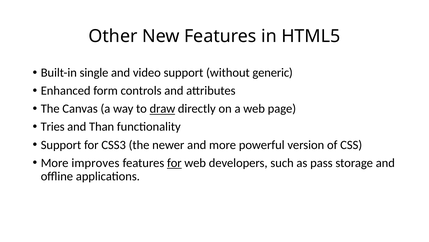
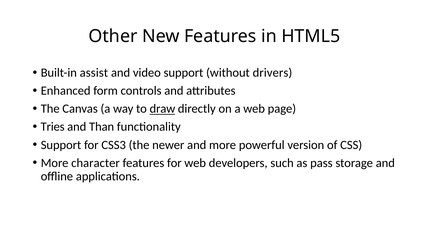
single: single -> assist
generic: generic -> drivers
improves: improves -> character
for at (174, 162) underline: present -> none
